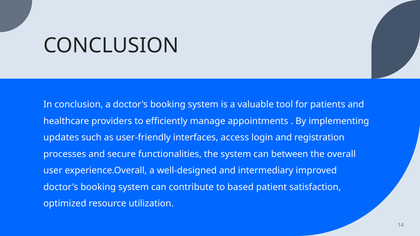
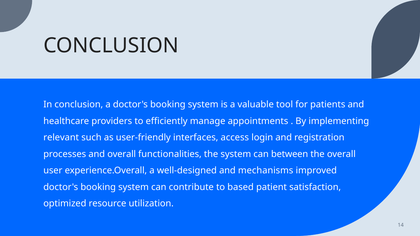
updates: updates -> relevant
and secure: secure -> overall
intermediary: intermediary -> mechanisms
